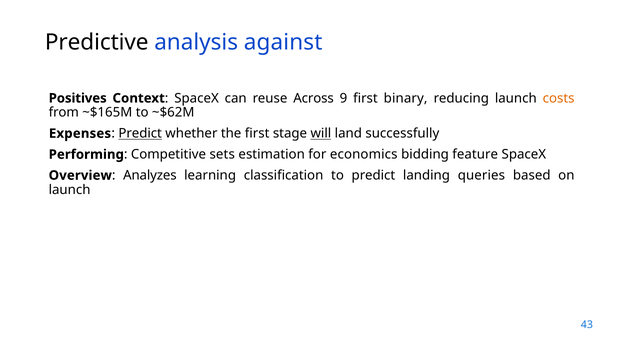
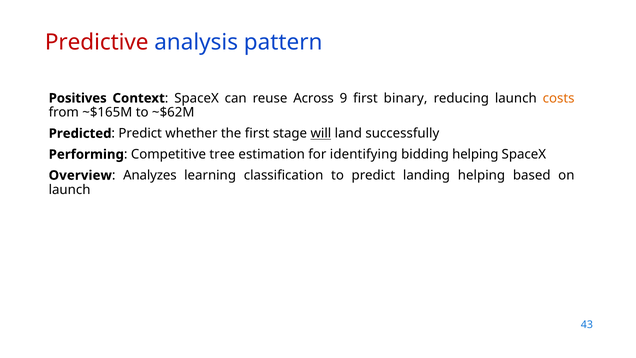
Predictive colour: black -> red
against: against -> pattern
Expenses: Expenses -> Predicted
Predict at (140, 133) underline: present -> none
sets: sets -> tree
economics: economics -> identifying
bidding feature: feature -> helping
landing queries: queries -> helping
